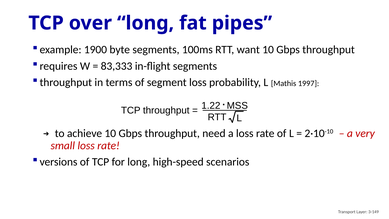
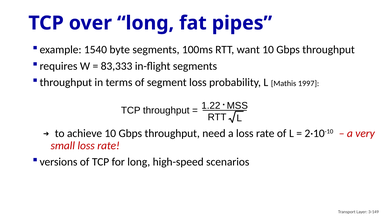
1900: 1900 -> 1540
